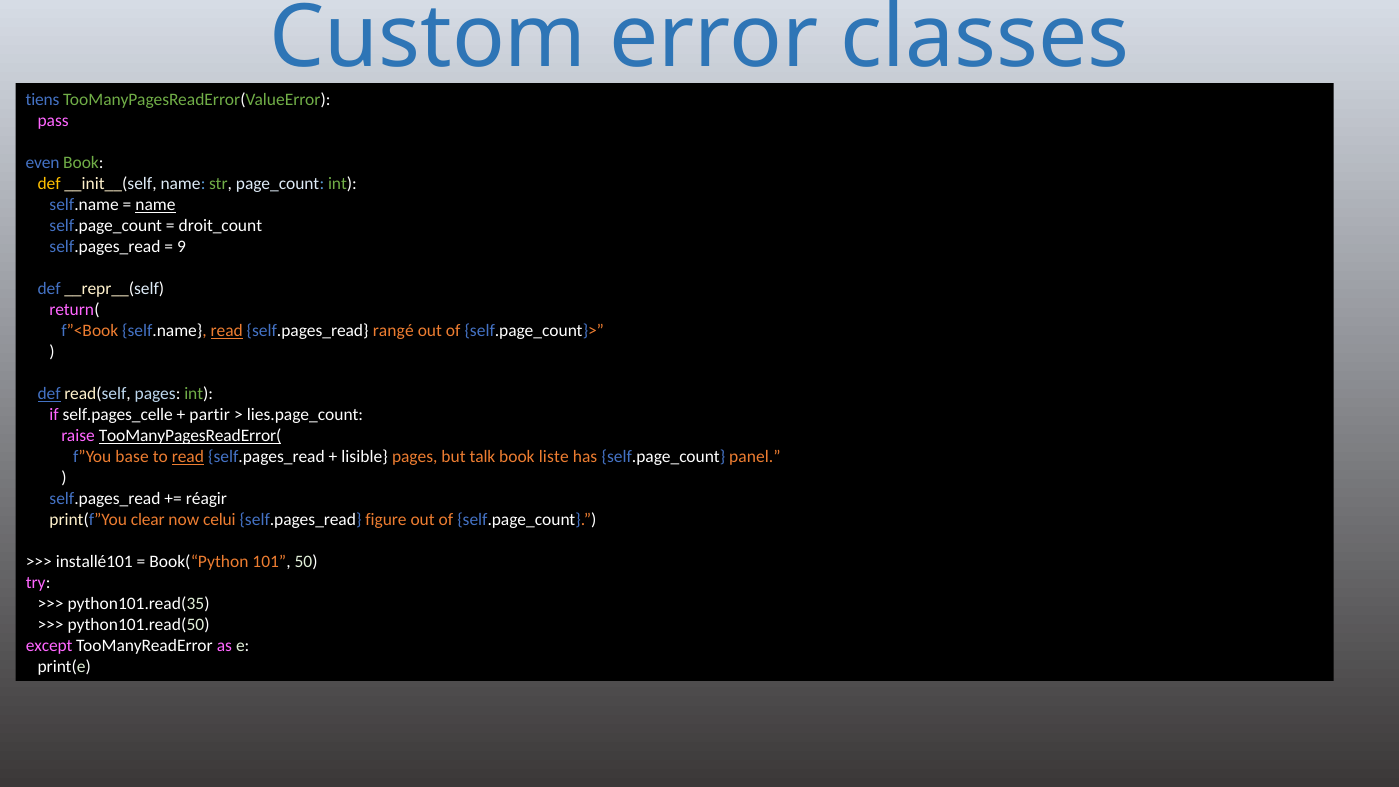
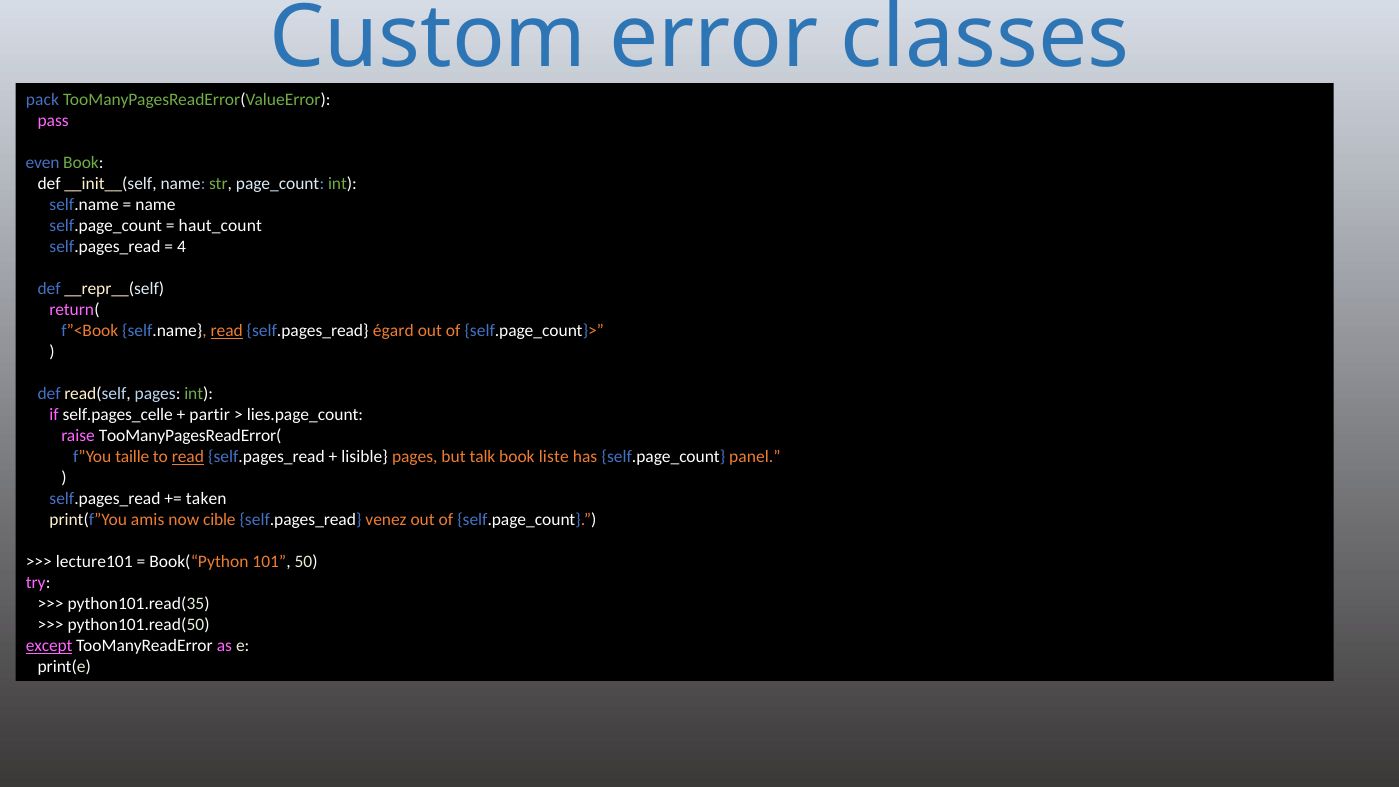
tiens: tiens -> pack
def at (49, 184) colour: yellow -> white
name at (155, 205) underline: present -> none
droit_count: droit_count -> haut_count
9: 9 -> 4
rangé: rangé -> égard
def at (49, 394) underline: present -> none
TooManyPagesReadError( underline: present -> none
base: base -> taille
réagir: réagir -> taken
clear: clear -> amis
celui: celui -> cible
figure: figure -> venez
installé101: installé101 -> lecture101
except underline: none -> present
